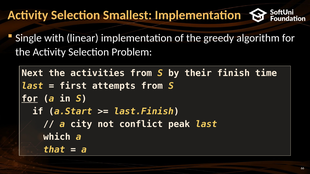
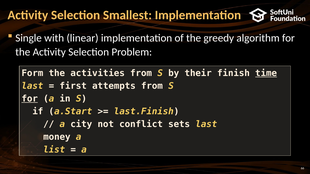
Next: Next -> Form
time underline: none -> present
peak: peak -> sets
which: which -> money
that: that -> list
